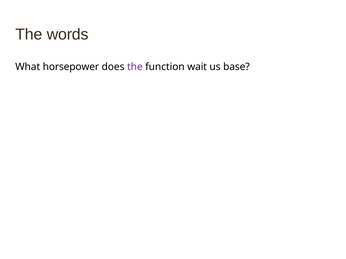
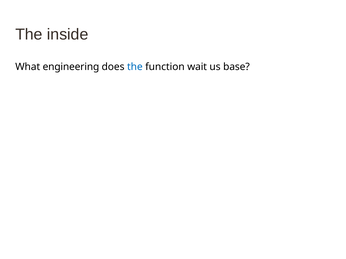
words: words -> inside
horsepower: horsepower -> engineering
the at (135, 67) colour: purple -> blue
